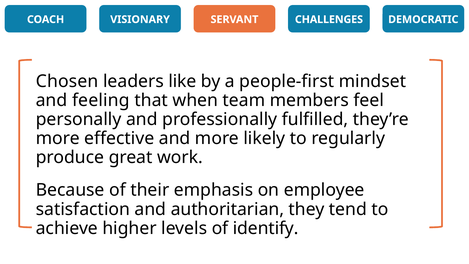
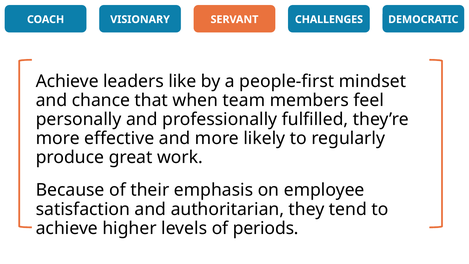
Chosen at (67, 81): Chosen -> Achieve
feeling: feeling -> chance
identify: identify -> periods
